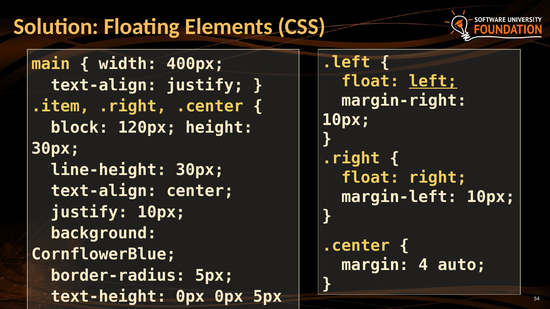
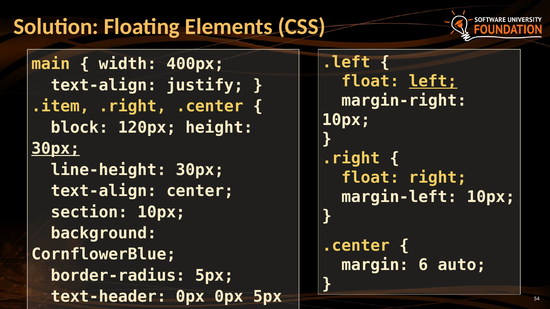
30px at (56, 149) underline: none -> present
justify at (89, 212): justify -> section
4: 4 -> 6
text-height: text-height -> text-header
